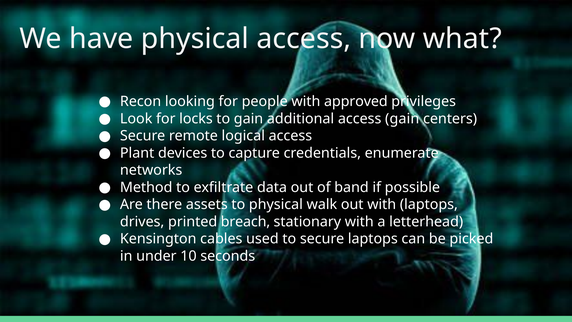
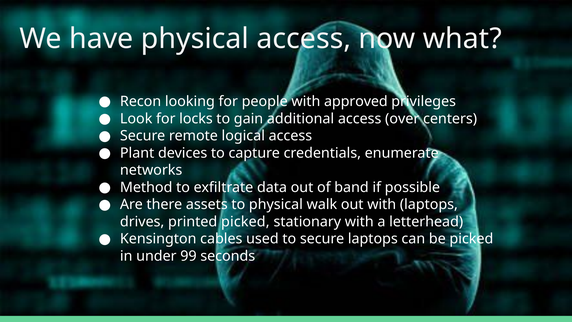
access gain: gain -> over
printed breach: breach -> picked
10: 10 -> 99
